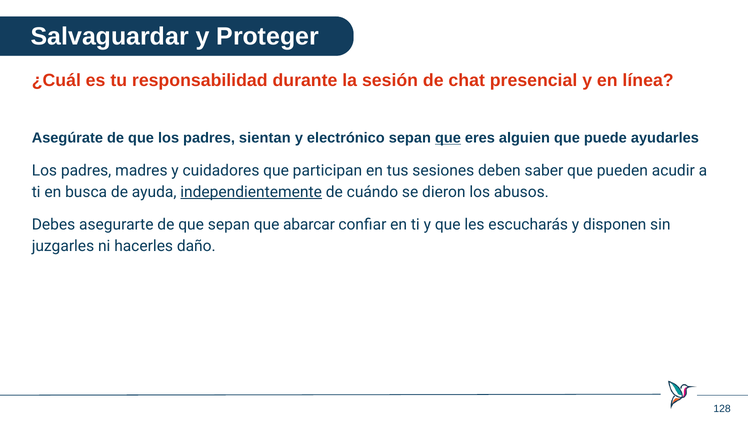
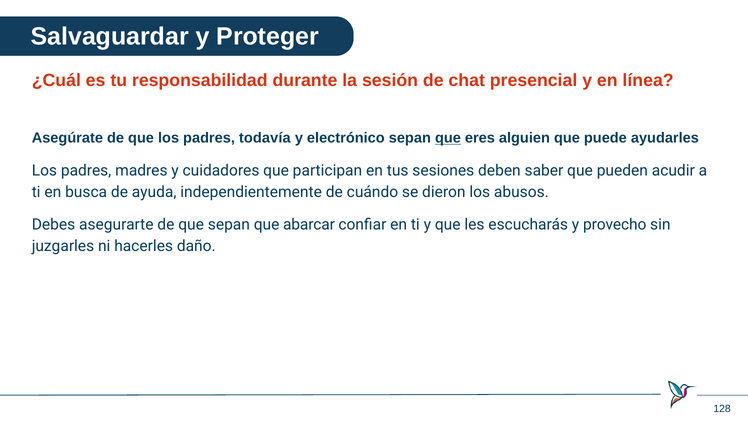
sientan: sientan -> todavía
independientemente underline: present -> none
disponen: disponen -> provecho
